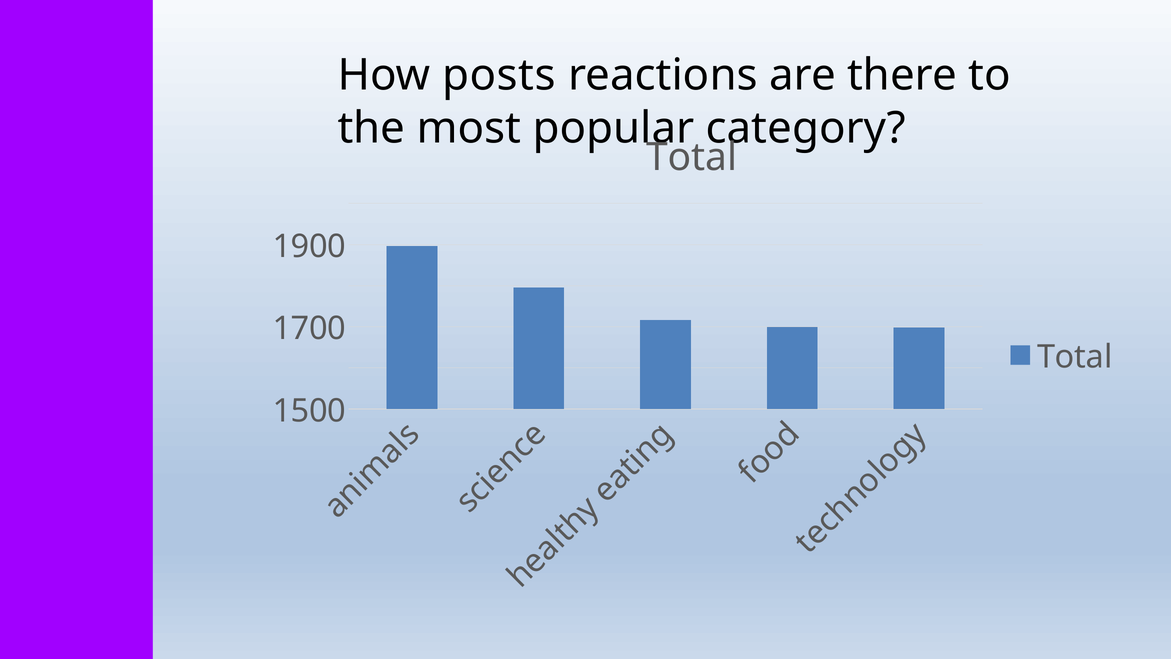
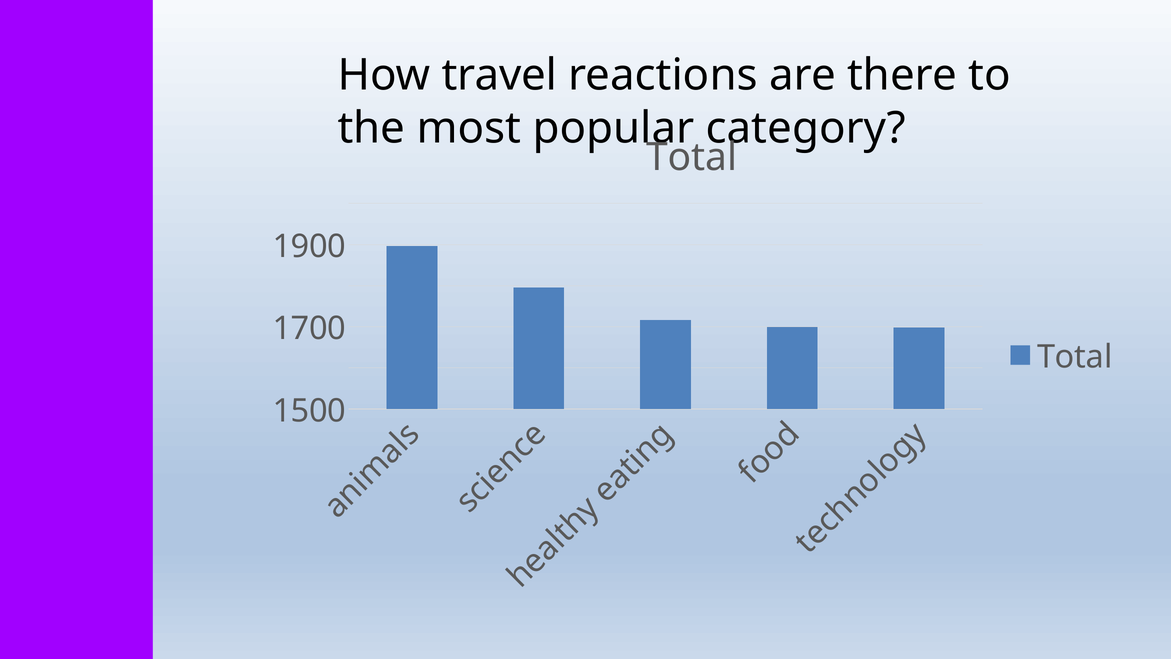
posts: posts -> travel
